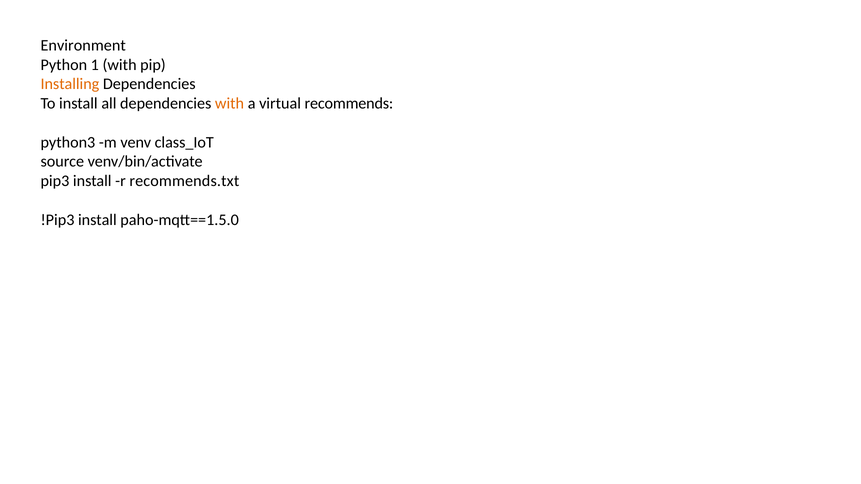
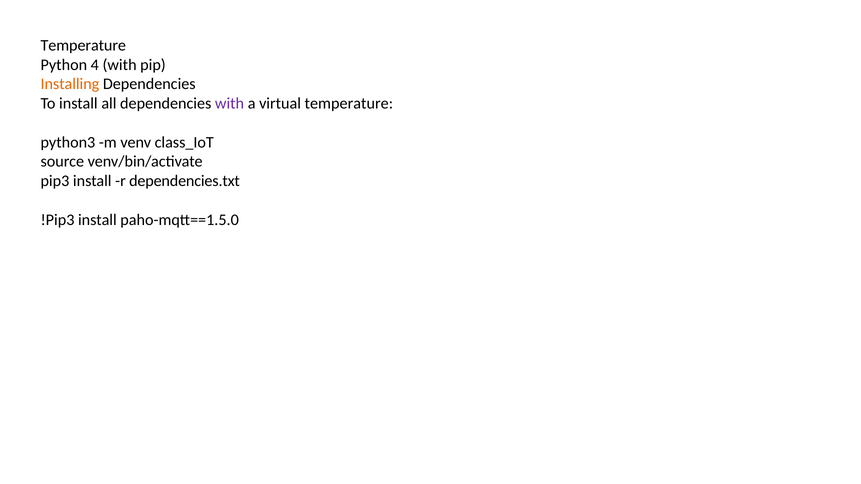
Environment at (83, 45): Environment -> Temperature
1: 1 -> 4
with at (230, 104) colour: orange -> purple
virtual recommends: recommends -> temperature
recommends.txt: recommends.txt -> dependencies.txt
